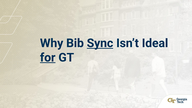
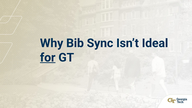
Sync underline: present -> none
